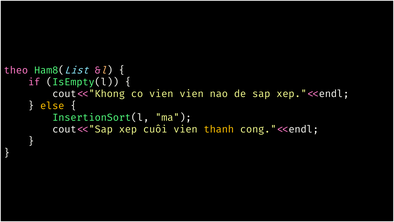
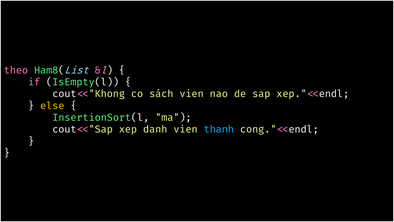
co vien: vien -> sách
cuối: cuối -> danh
thanh colour: yellow -> light blue
